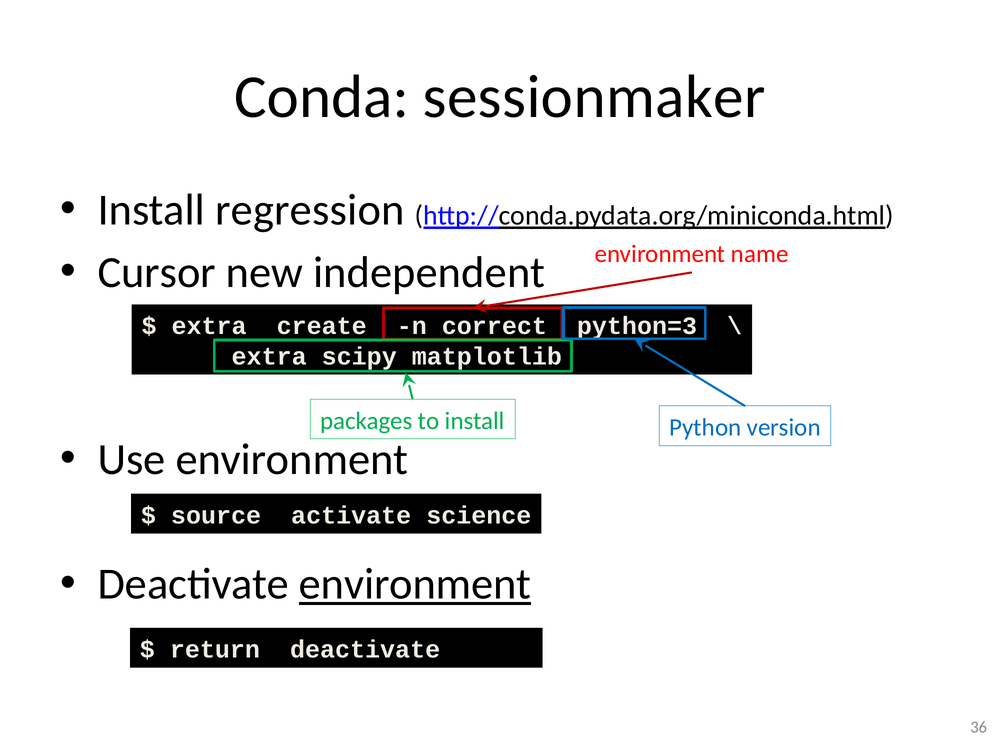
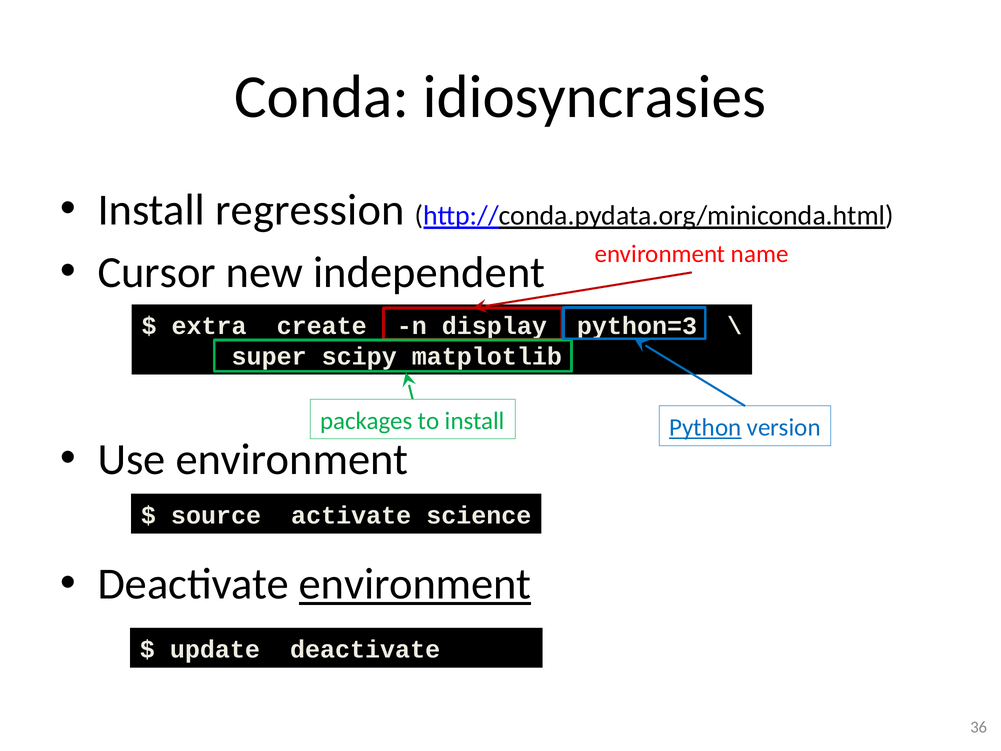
sessionmaker: sessionmaker -> idiosyncrasies
correct: correct -> display
extra at (269, 356): extra -> super
Python underline: none -> present
return: return -> update
